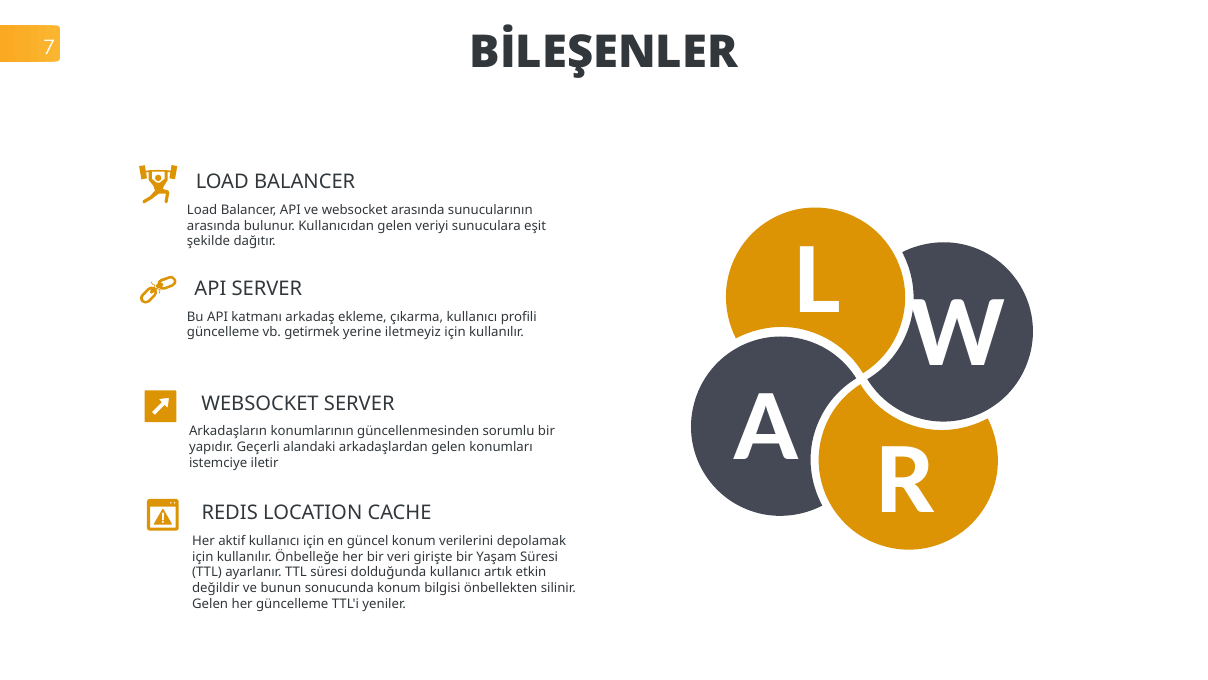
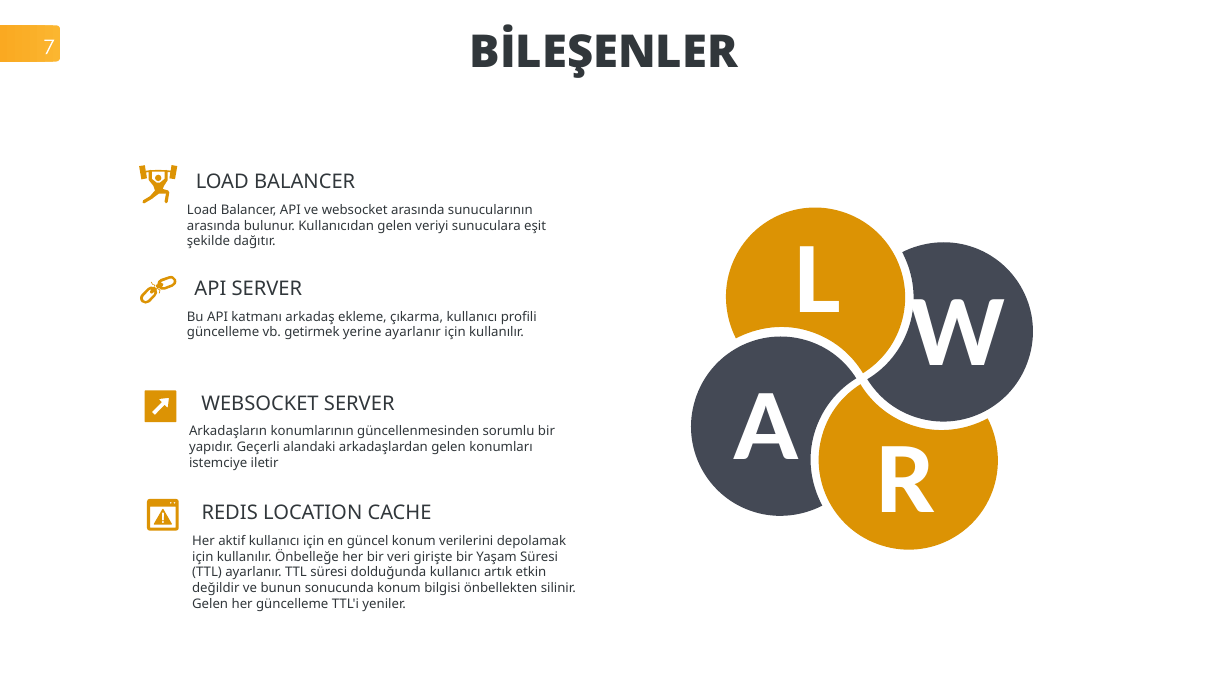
yerine iletmeyiz: iletmeyiz -> ayarlanır
